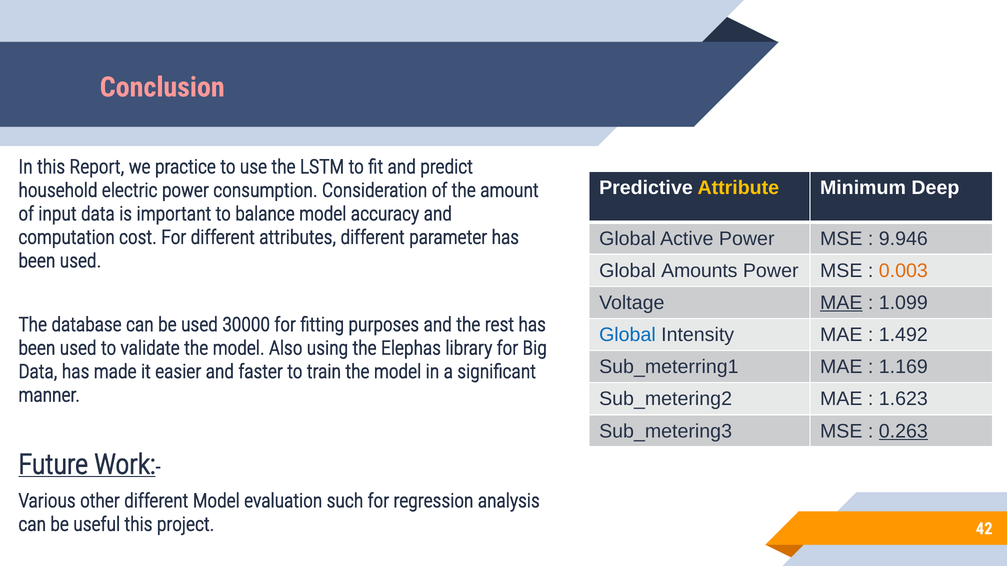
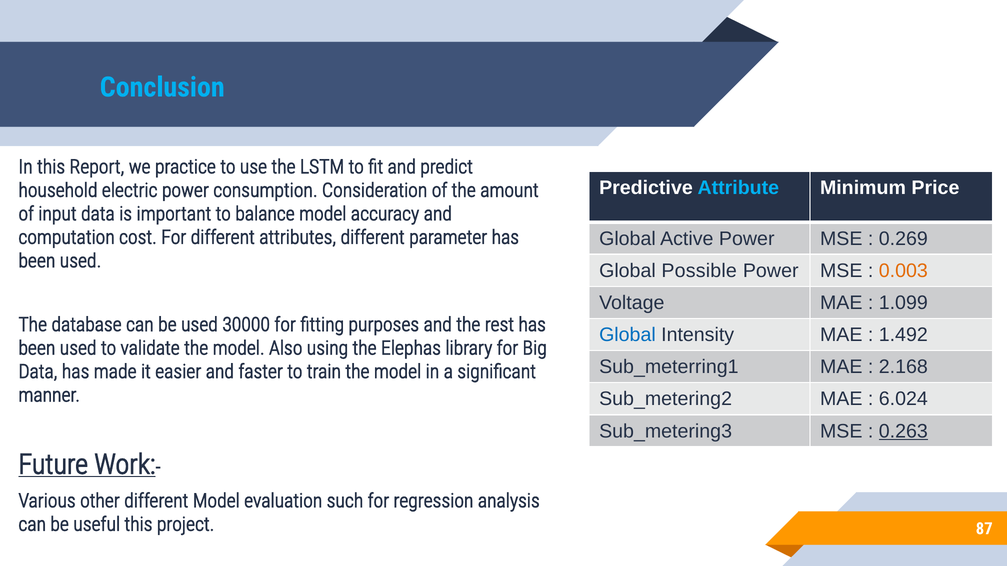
Conclusion colour: pink -> light blue
Attribute colour: yellow -> light blue
Deep: Deep -> Price
9.946: 9.946 -> 0.269
Amounts: Amounts -> Possible
MAE at (841, 303) underline: present -> none
1.169: 1.169 -> 2.168
1.623: 1.623 -> 6.024
42: 42 -> 87
